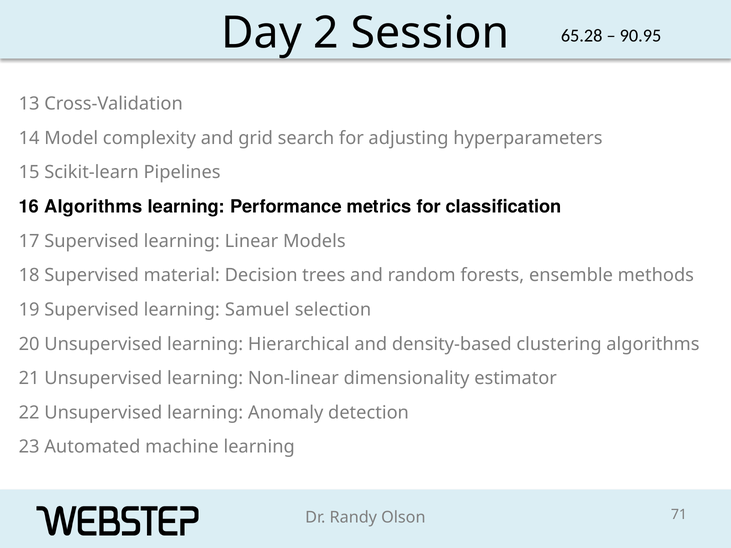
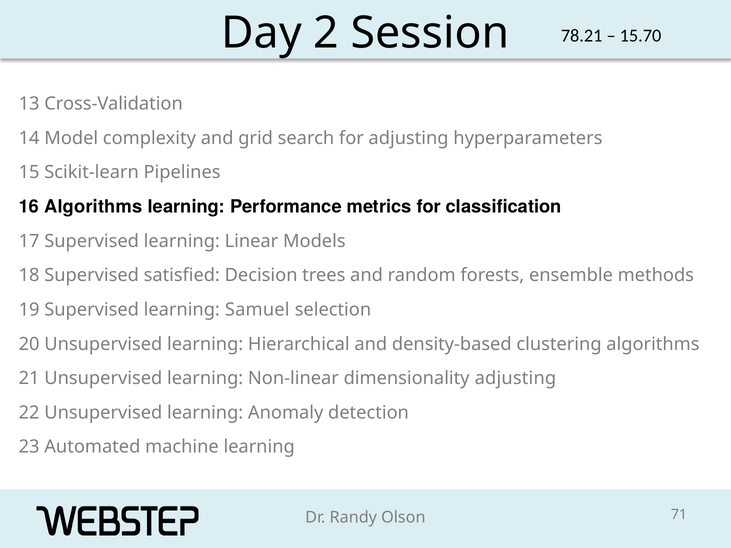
65.28: 65.28 -> 78.21
90.95: 90.95 -> 15.70
material: material -> satisfied
dimensionality estimator: estimator -> adjusting
